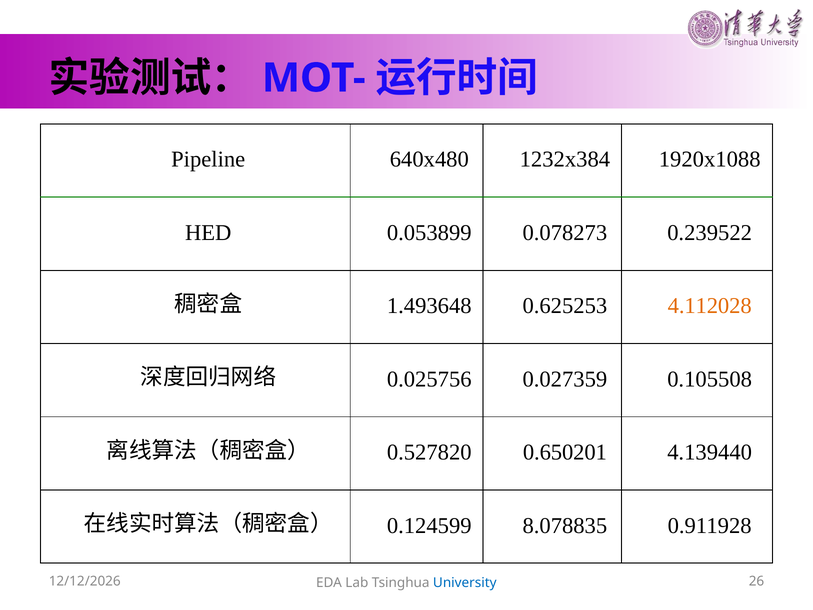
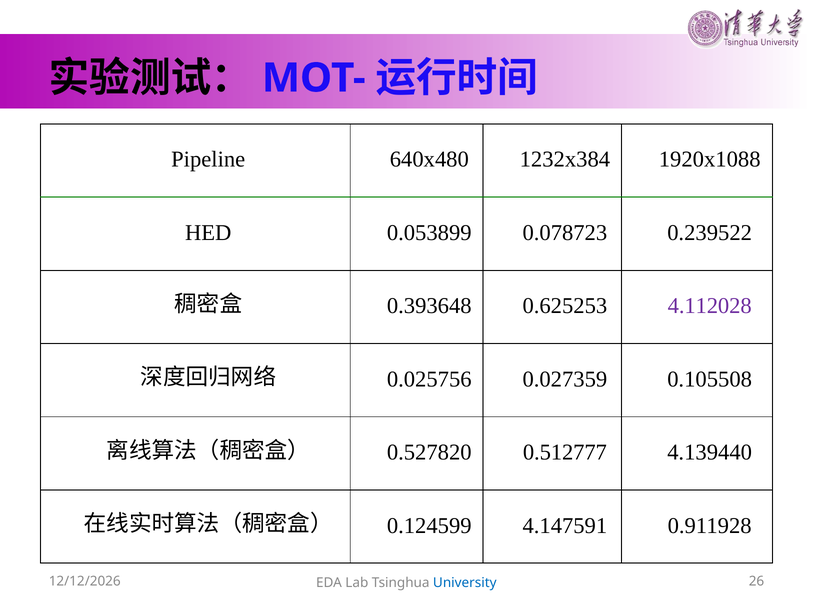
0.078273: 0.078273 -> 0.078723
1.493648: 1.493648 -> 0.393648
4.112028 colour: orange -> purple
0.650201: 0.650201 -> 0.512777
8.078835: 8.078835 -> 4.147591
